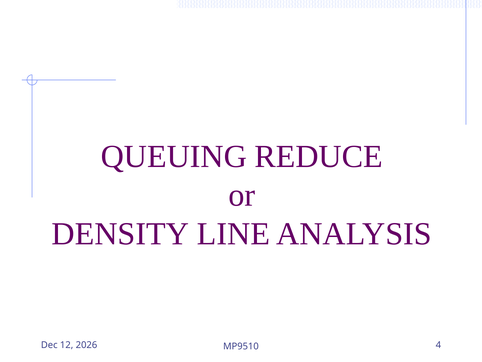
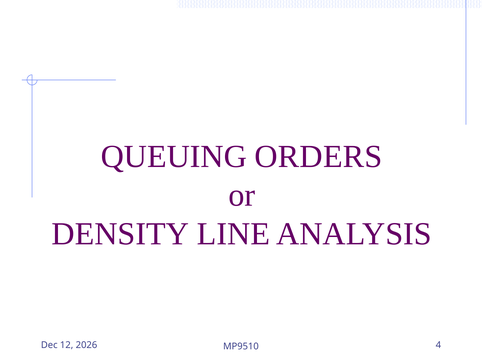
REDUCE: REDUCE -> ORDERS
